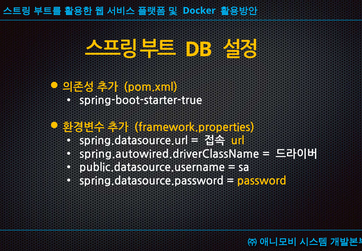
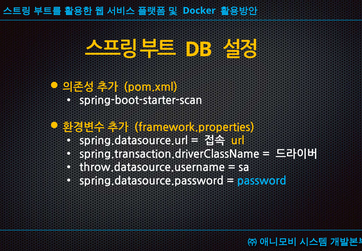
spring-boot-starter-true: spring-boot-starter-true -> spring-boot-starter-scan
spring.autowired.driverClassName: spring.autowired.driverClassName -> spring.transaction.driverClassName
public.datasource.username: public.datasource.username -> throw.datasource.username
password colour: yellow -> light blue
